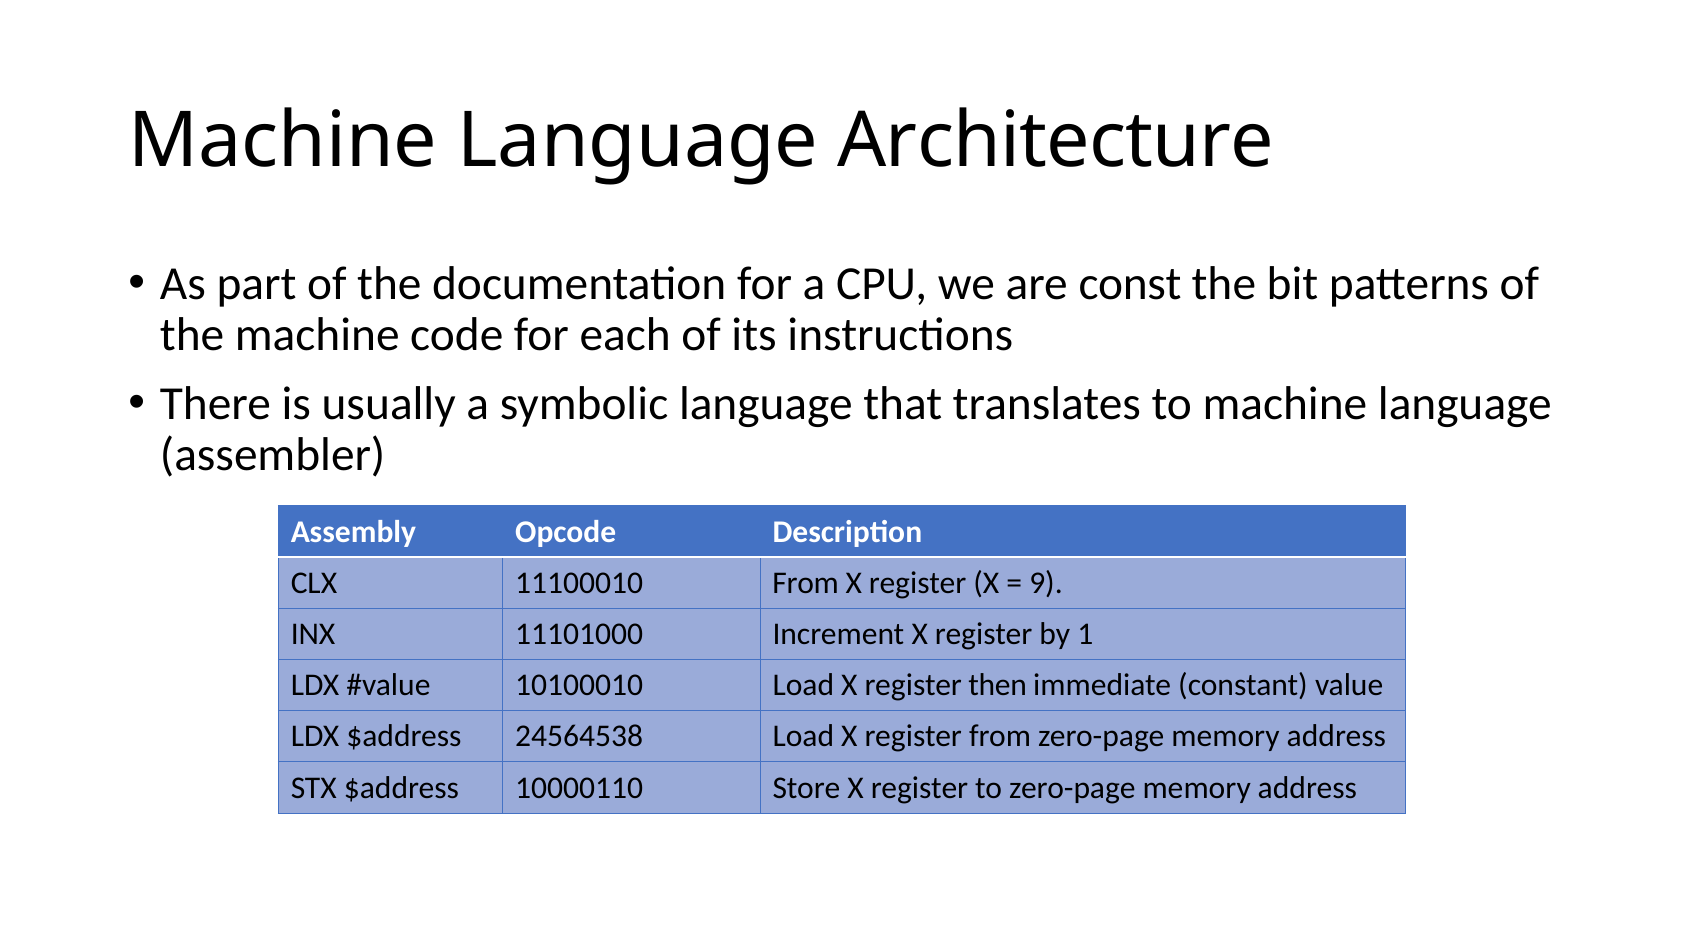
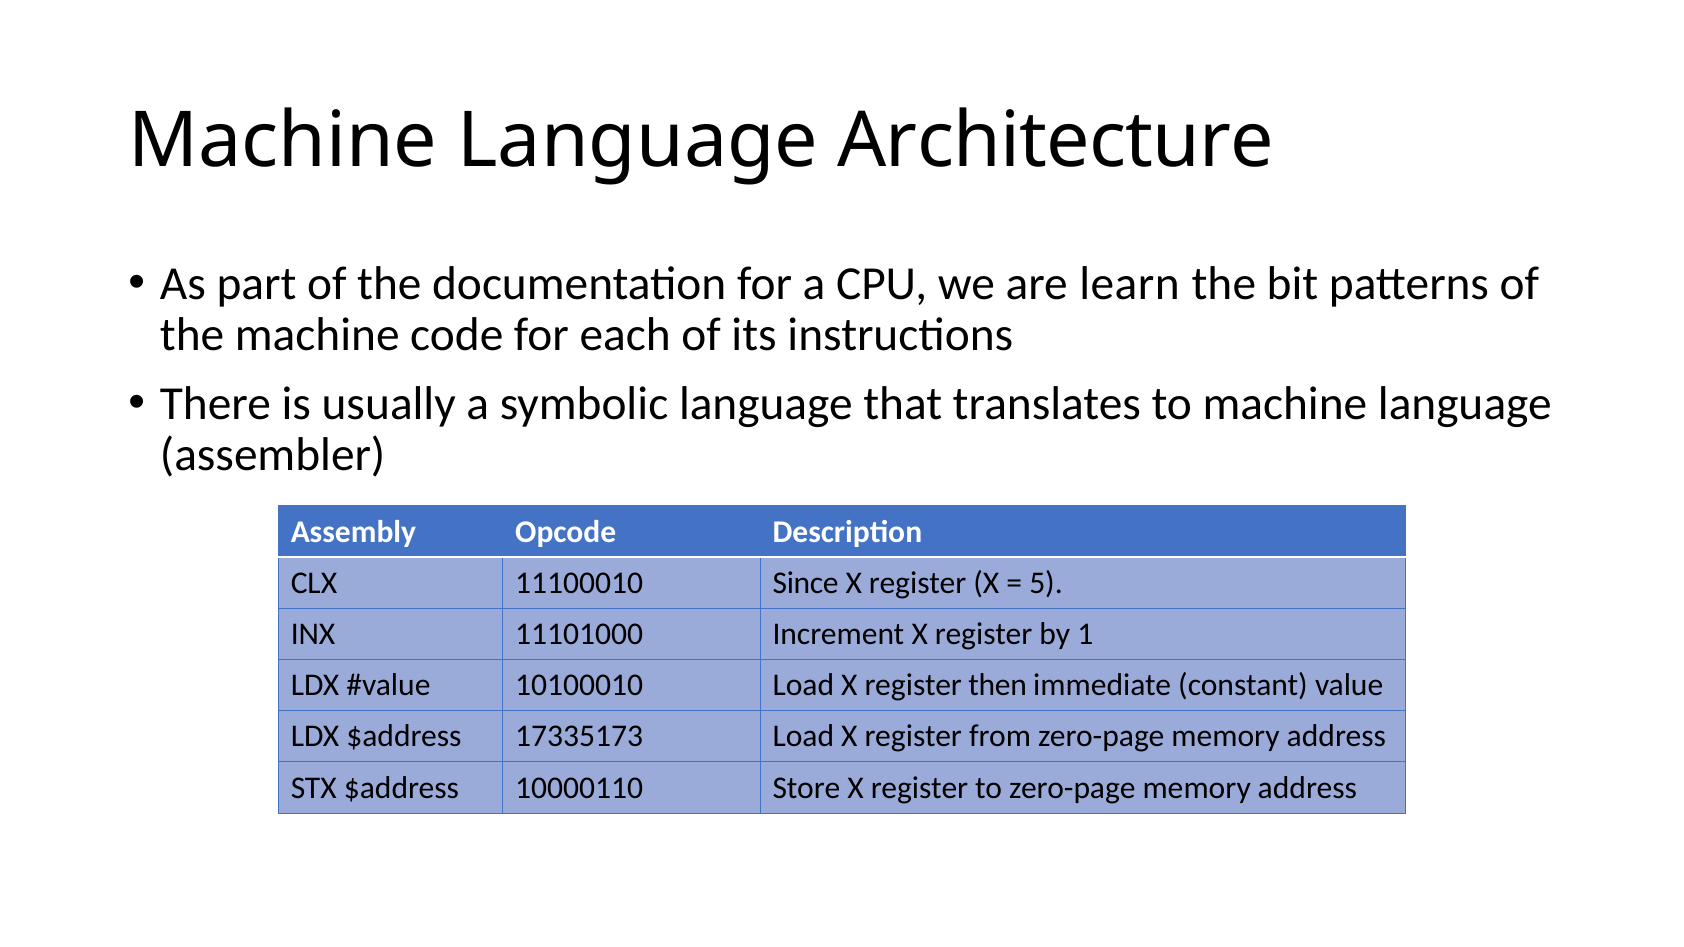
const: const -> learn
11100010 From: From -> Since
9: 9 -> 5
24564538: 24564538 -> 17335173
